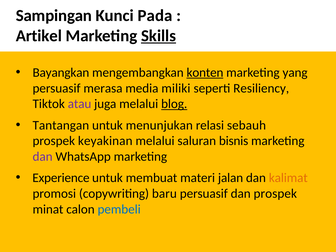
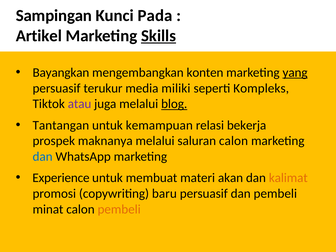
konten underline: present -> none
yang underline: none -> present
merasa: merasa -> terukur
Resiliency: Resiliency -> Kompleks
menunjukan: menunjukan -> kemampuan
sebauh: sebauh -> bekerja
keyakinan: keyakinan -> maknanya
saluran bisnis: bisnis -> calon
dan at (43, 157) colour: purple -> blue
jalan: jalan -> akan
dan prospek: prospek -> pembeli
pembeli at (119, 209) colour: blue -> orange
